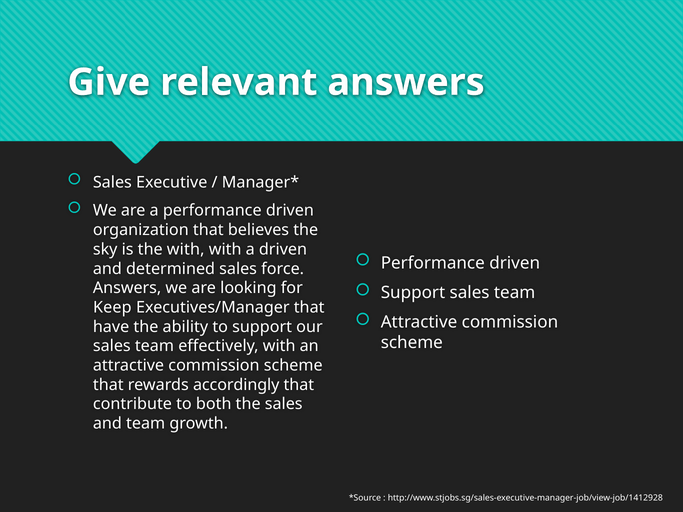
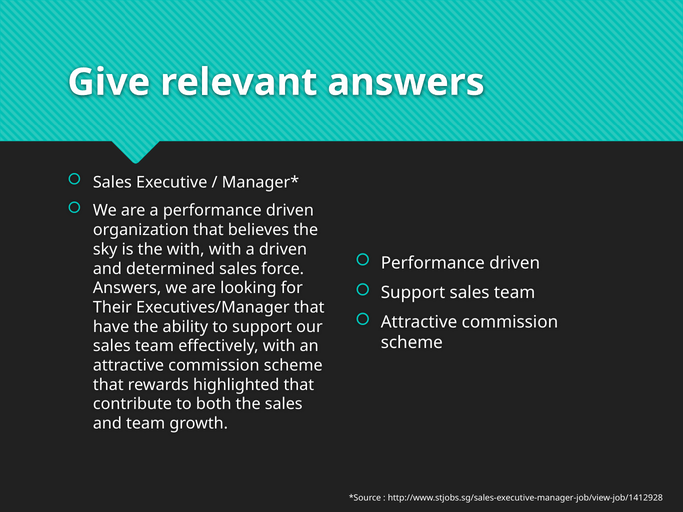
Keep: Keep -> Their
accordingly: accordingly -> highlighted
